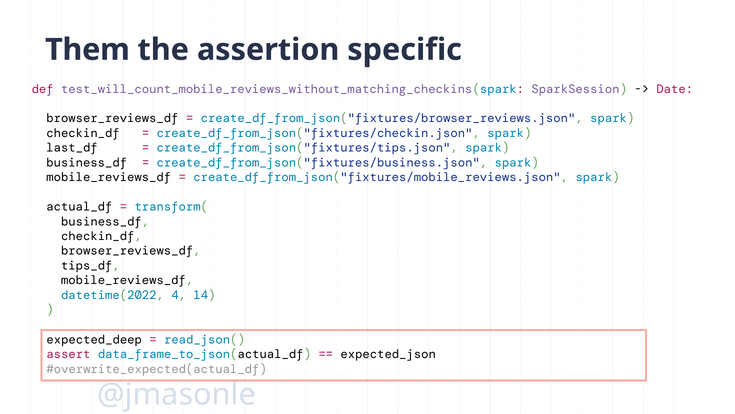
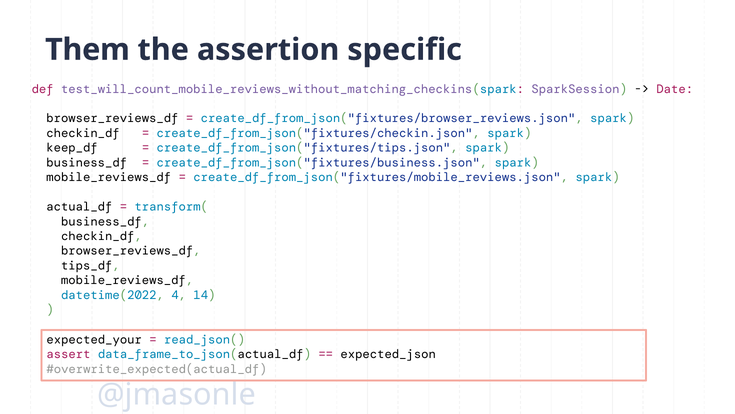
last_df: last_df -> keep_df
expected_deep: expected_deep -> expected_your
